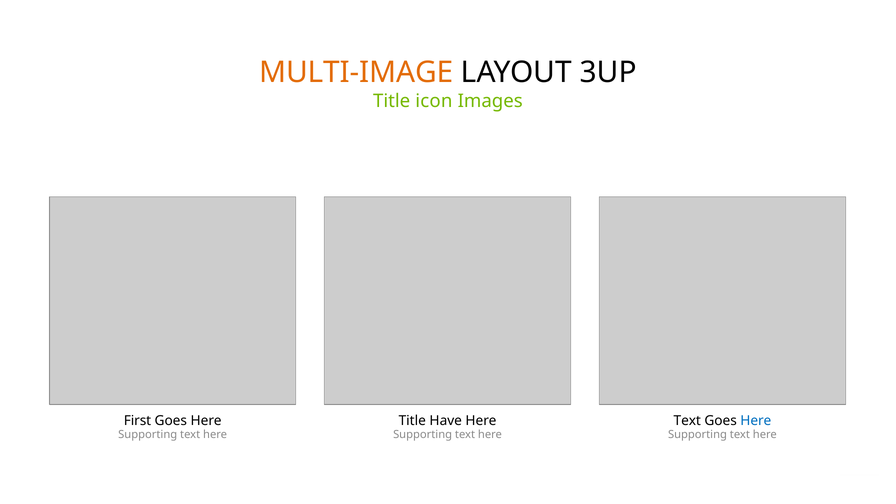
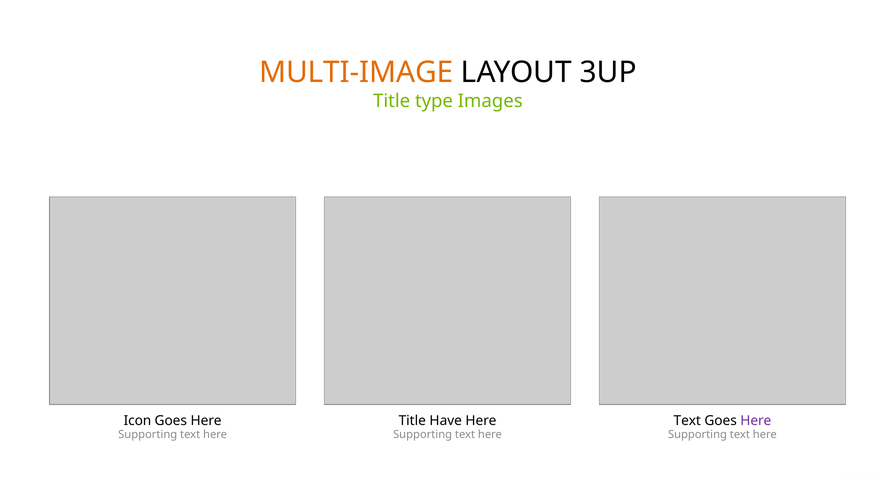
icon: icon -> type
First: First -> Icon
Here at (756, 421) colour: blue -> purple
